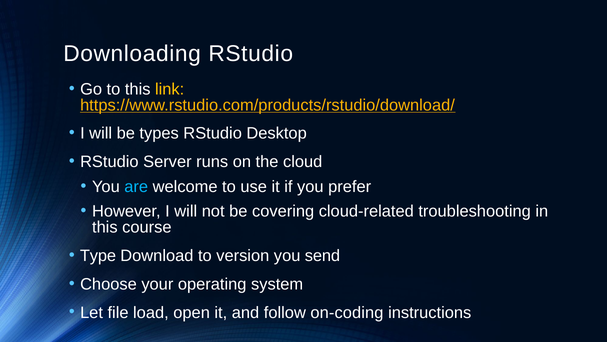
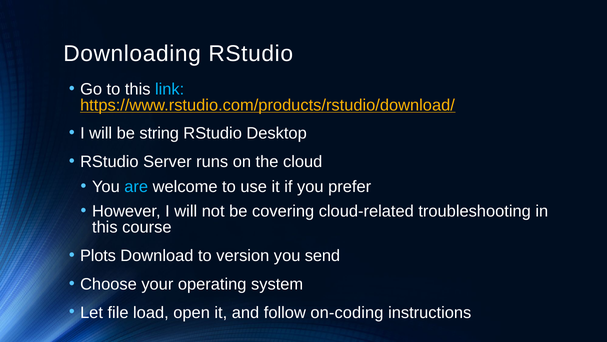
link colour: yellow -> light blue
types: types -> string
Type: Type -> Plots
